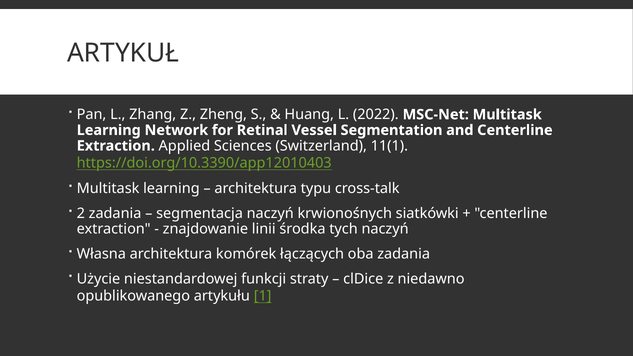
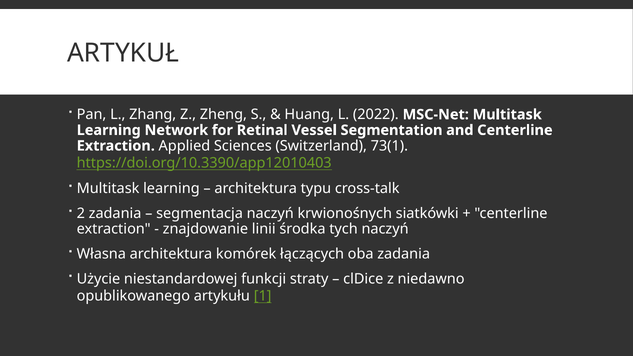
11(1: 11(1 -> 73(1
